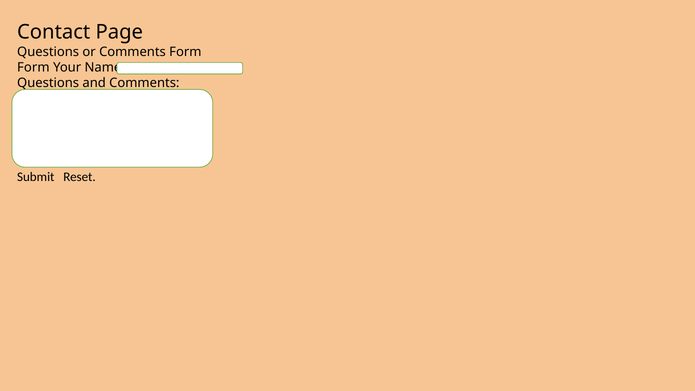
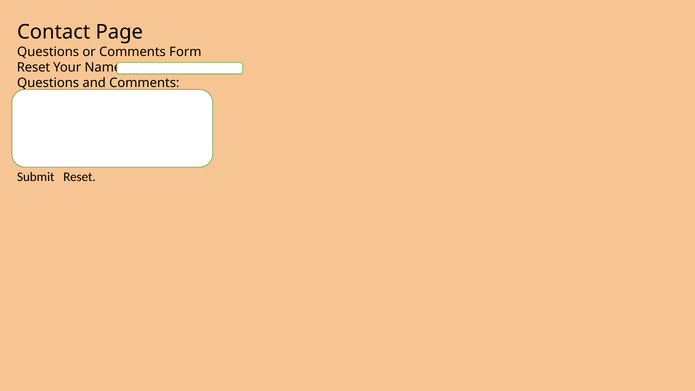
Form at (33, 67): Form -> Reset
